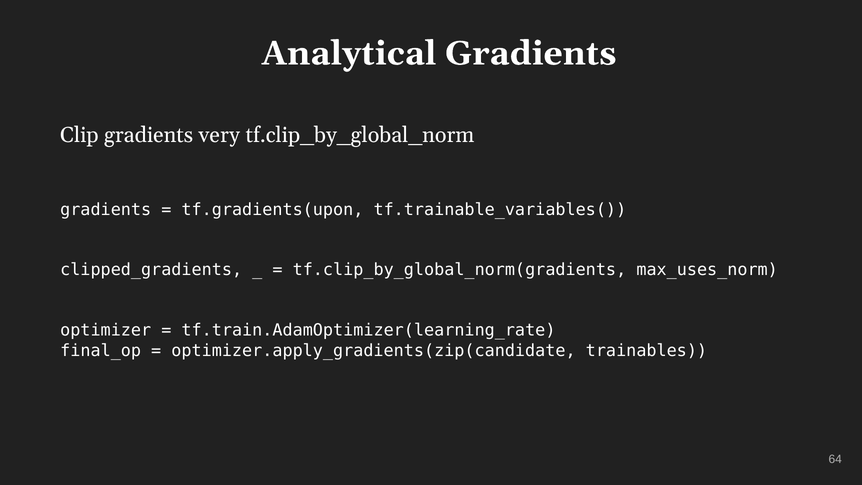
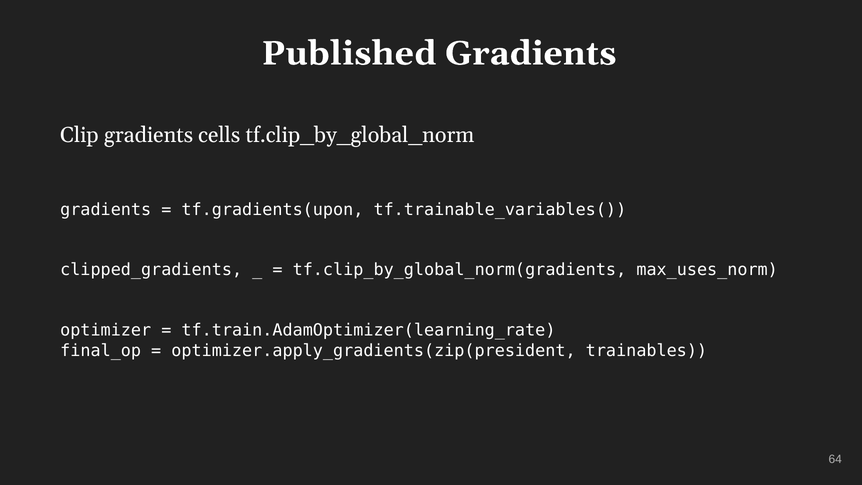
Analytical: Analytical -> Published
very: very -> cells
optimizer.apply_gradients(zip(candidate: optimizer.apply_gradients(zip(candidate -> optimizer.apply_gradients(zip(president
